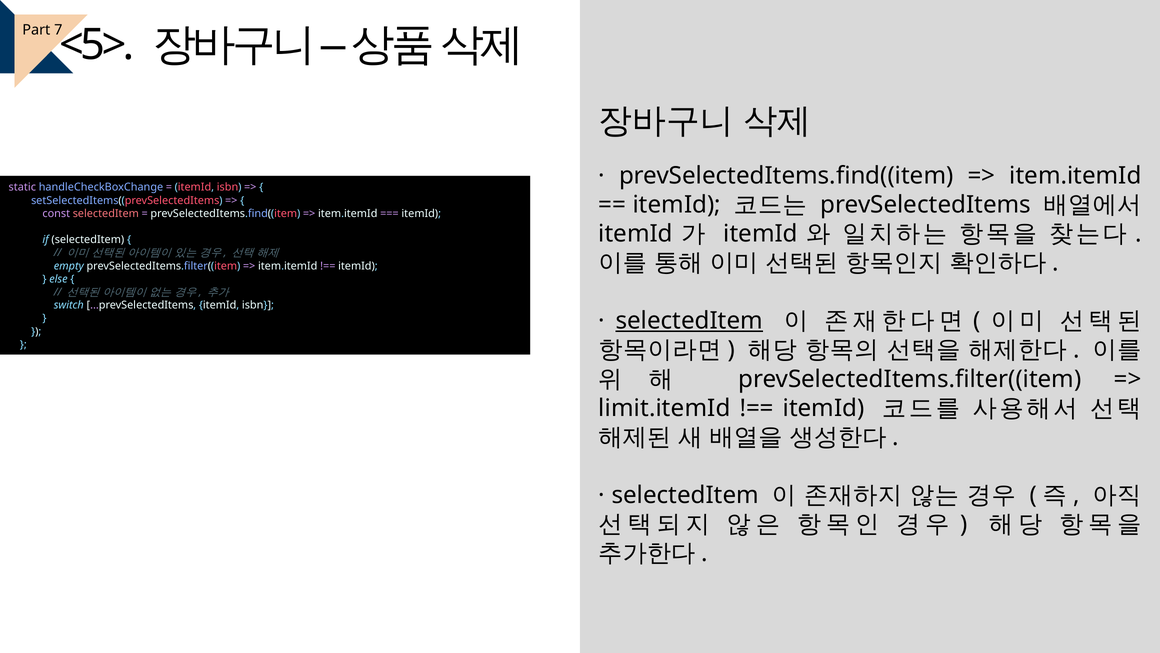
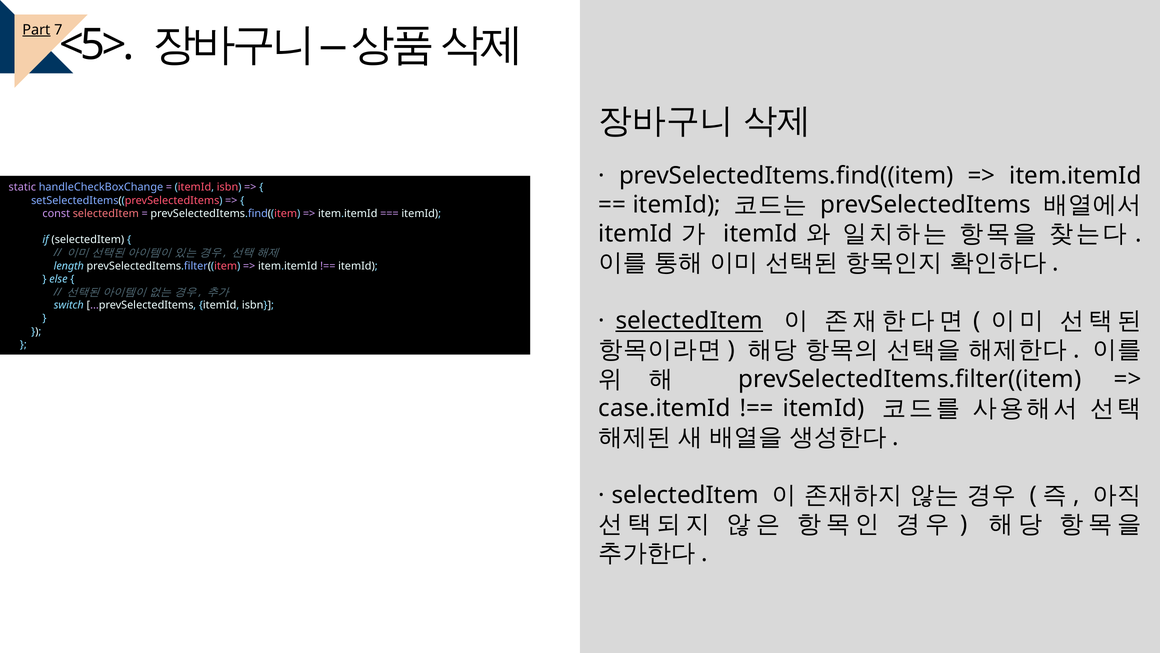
Part underline: none -> present
empty: empty -> length
limit.itemId: limit.itemId -> case.itemId
